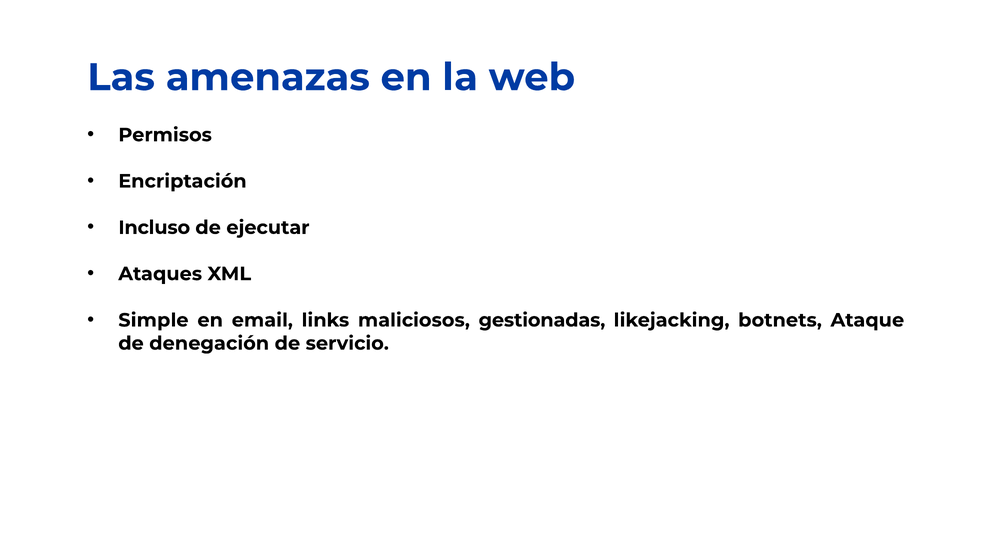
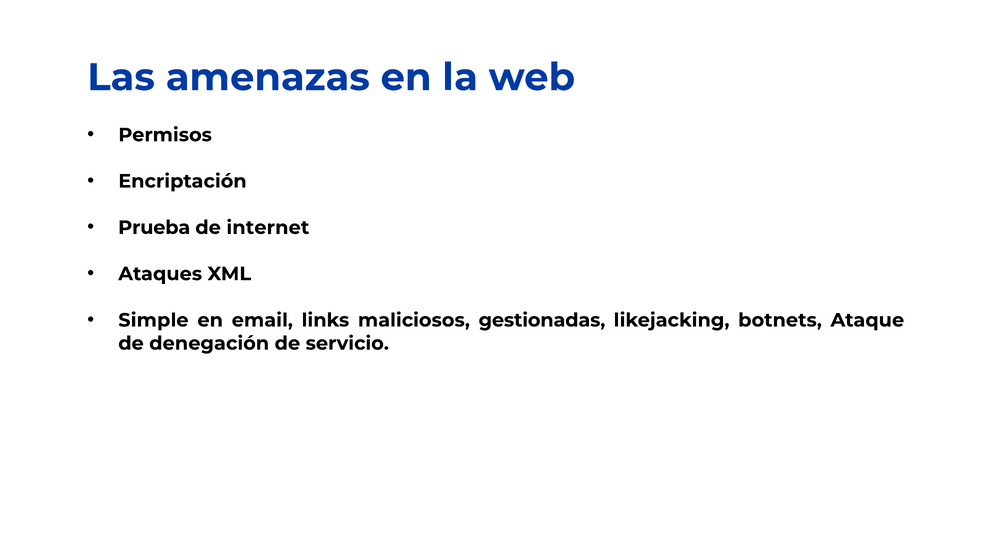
Incluso: Incluso -> Prueba
ejecutar: ejecutar -> internet
